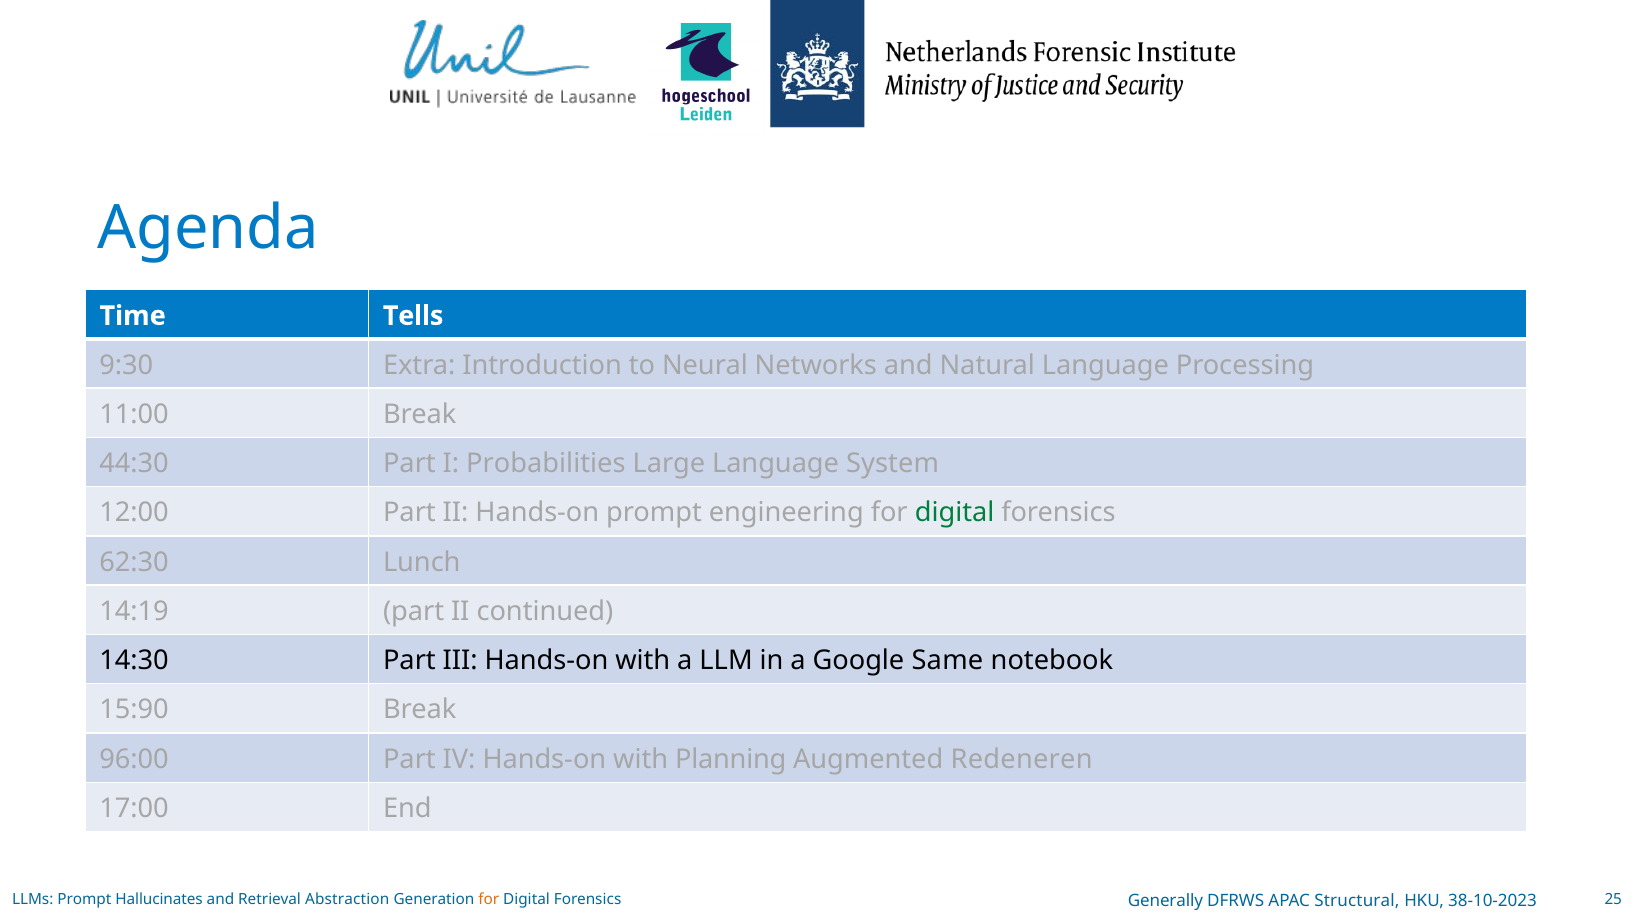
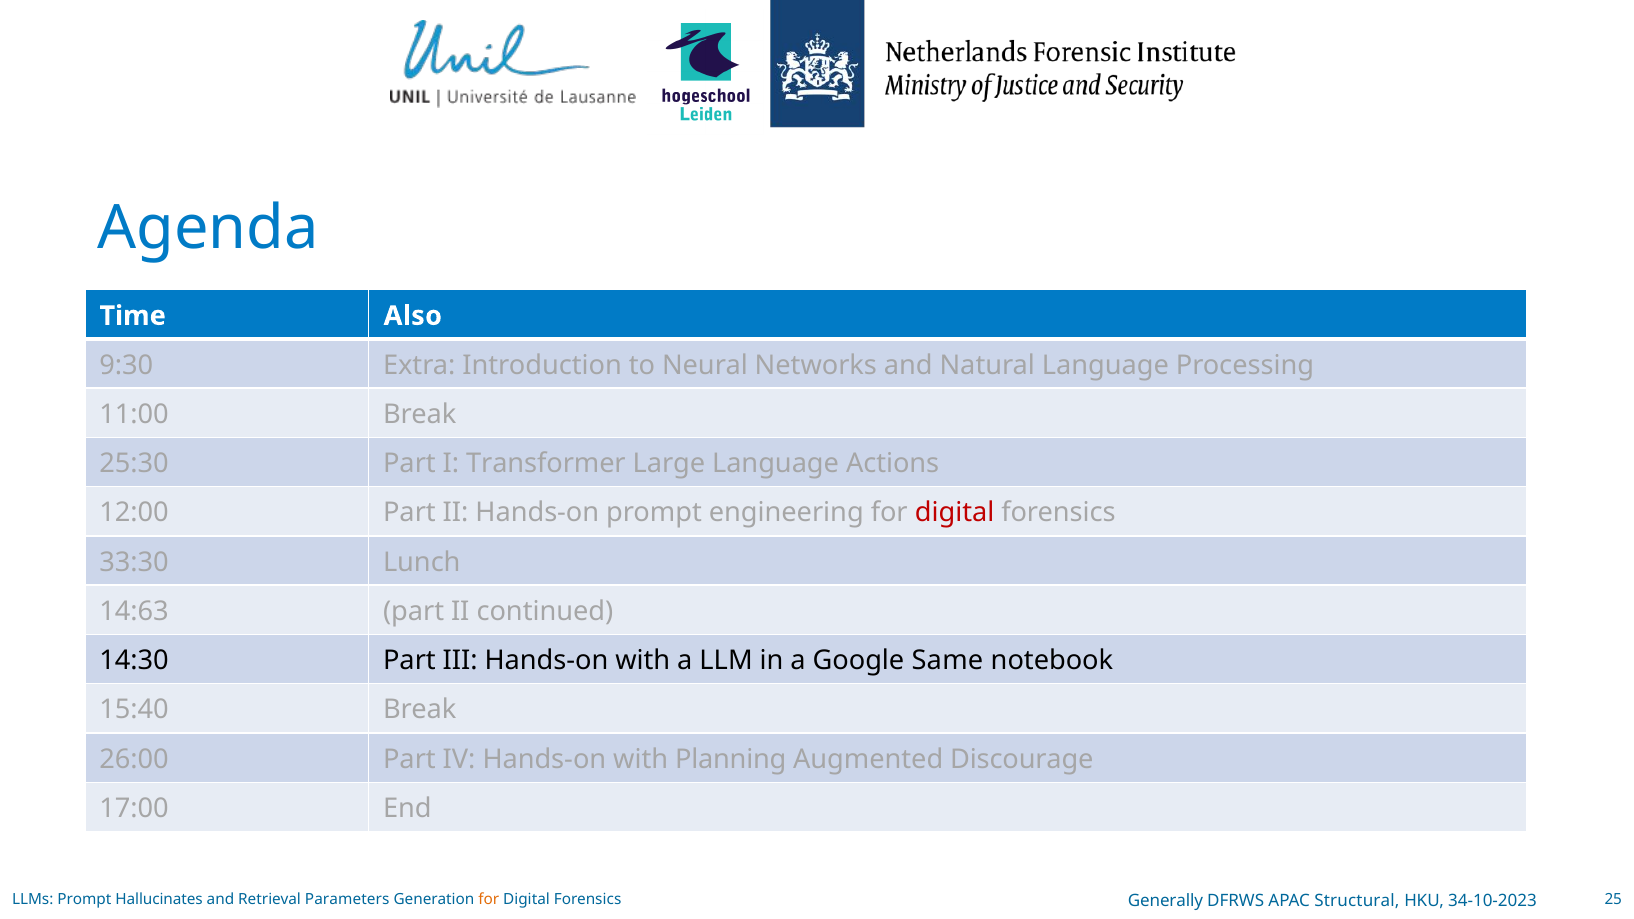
Tells: Tells -> Also
44:30: 44:30 -> 25:30
Probabilities: Probabilities -> Transformer
System: System -> Actions
digital at (955, 513) colour: green -> red
62:30: 62:30 -> 33:30
14:19: 14:19 -> 14:63
15:90: 15:90 -> 15:40
96:00: 96:00 -> 26:00
Redeneren: Redeneren -> Discourage
Abstraction: Abstraction -> Parameters
38-10-2023: 38-10-2023 -> 34-10-2023
